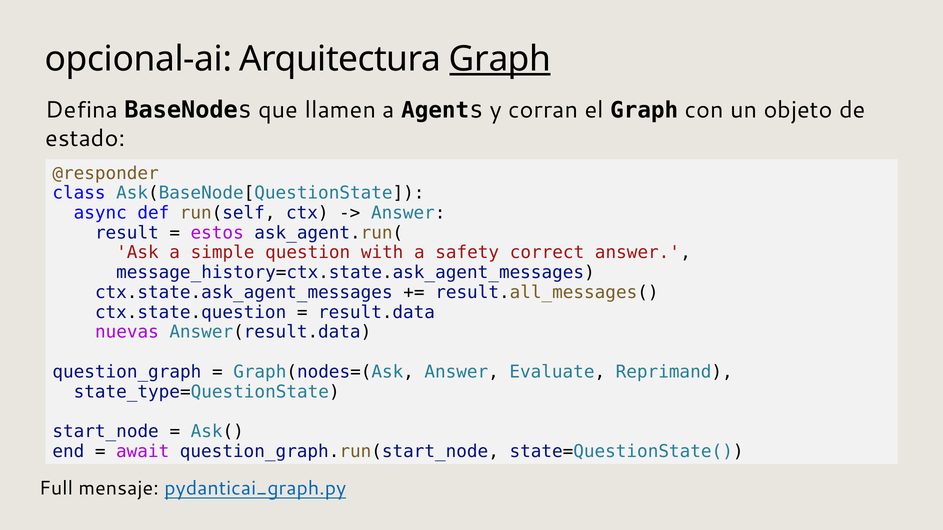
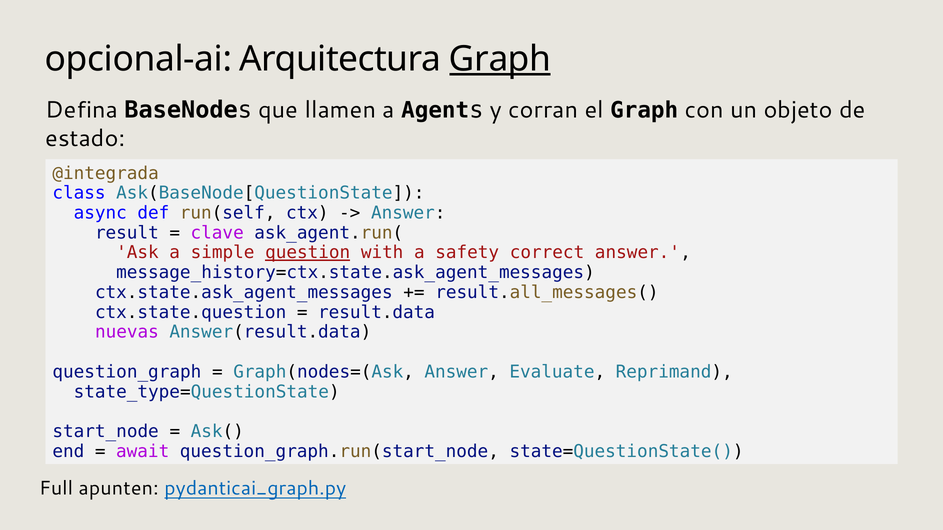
@responder: @responder -> @integrada
estos: estos -> clave
question underline: none -> present
mensaje: mensaje -> apunten
